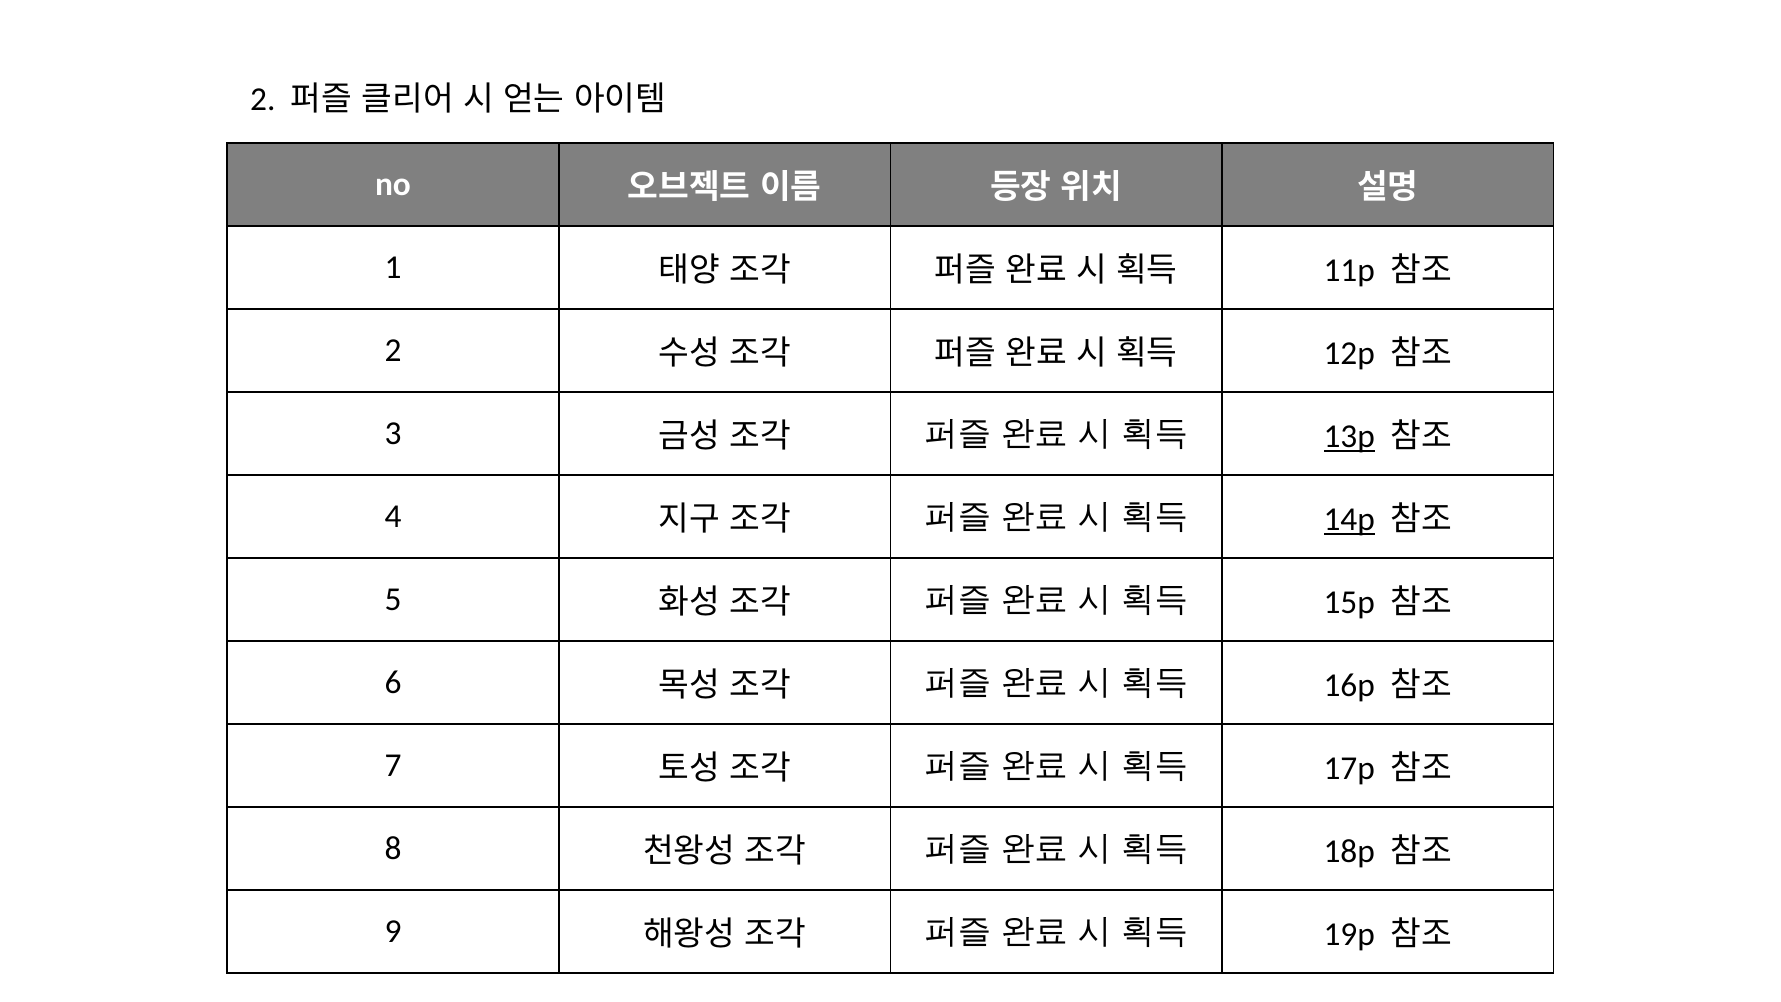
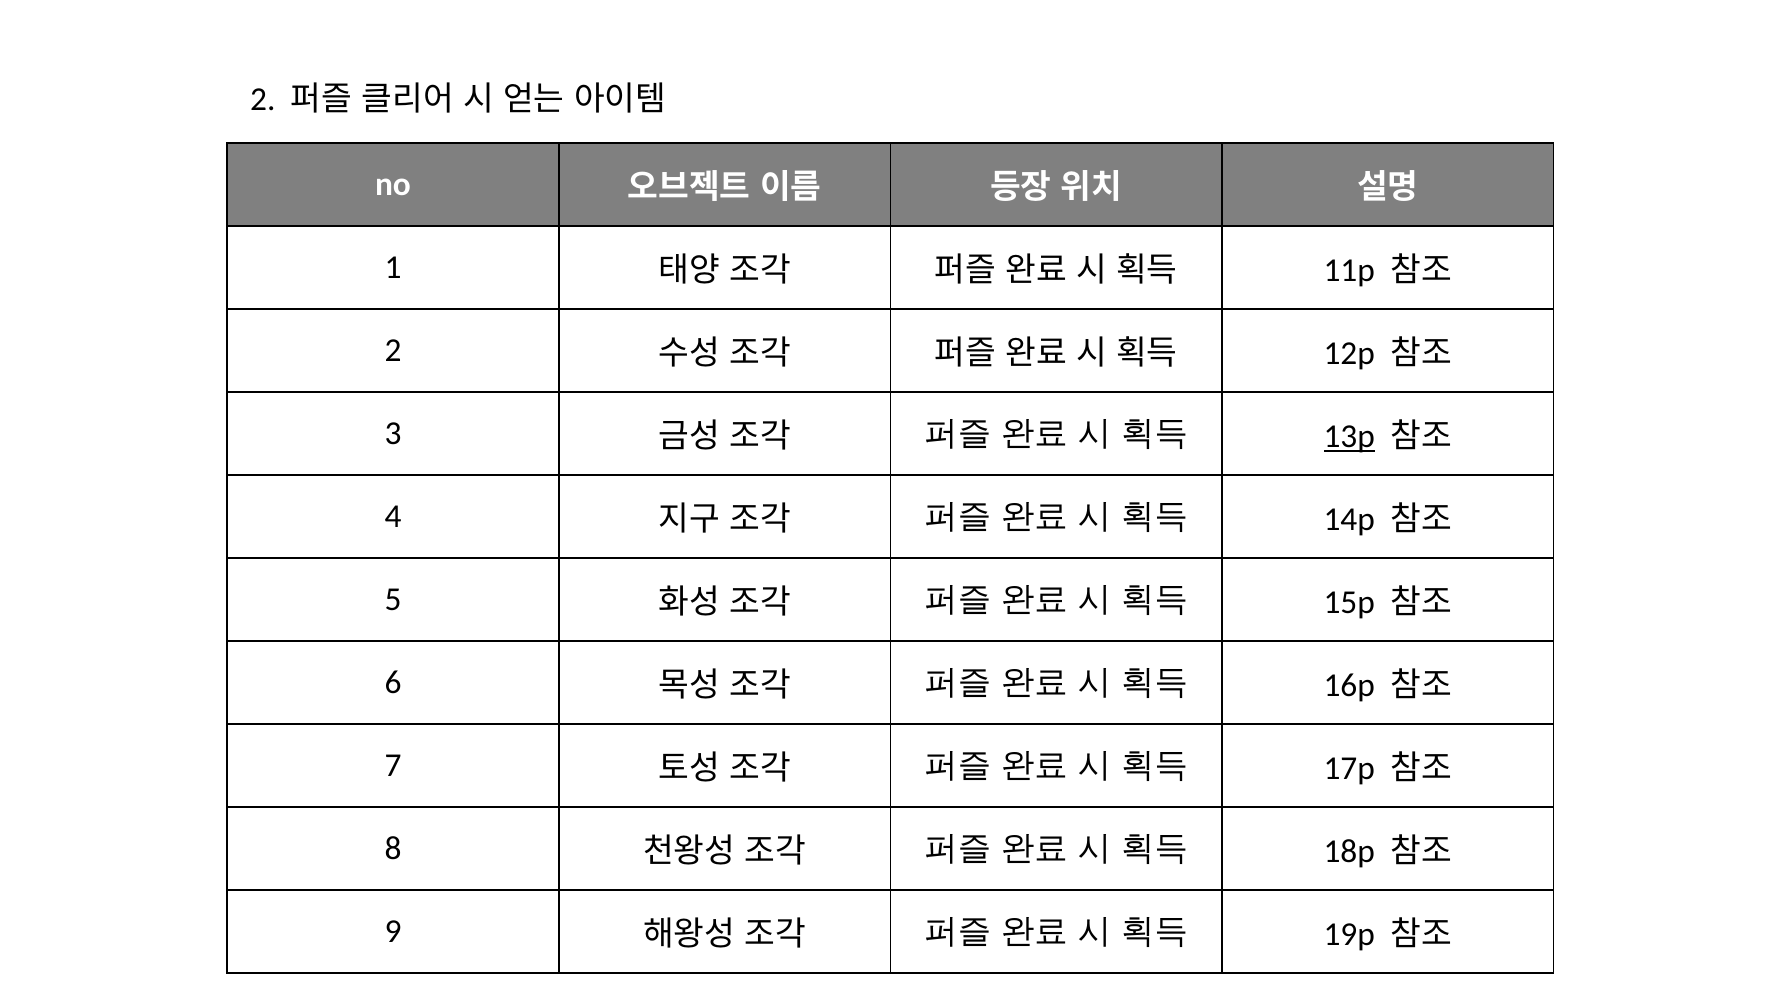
14p underline: present -> none
